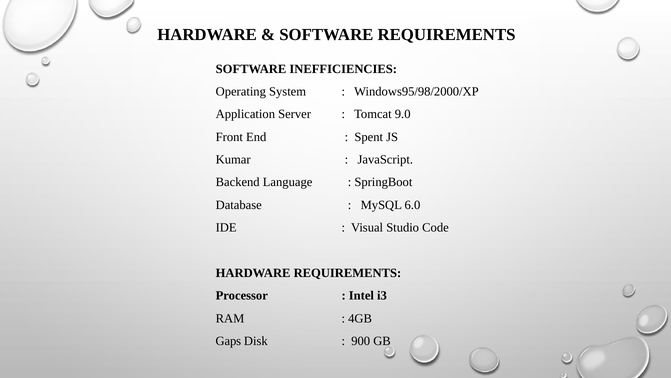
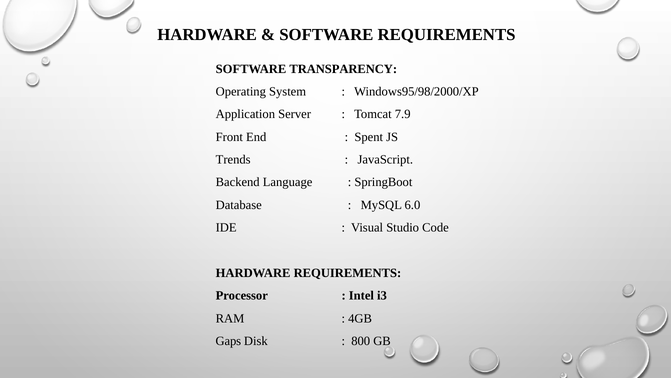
INEFFICIENCIES: INEFFICIENCIES -> TRANSPARENCY
9.0: 9.0 -> 7.9
Kumar: Kumar -> Trends
900: 900 -> 800
